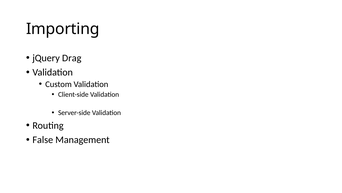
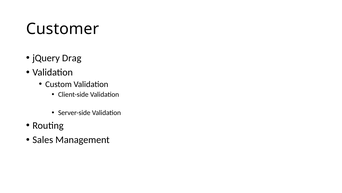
Importing: Importing -> Customer
False: False -> Sales
